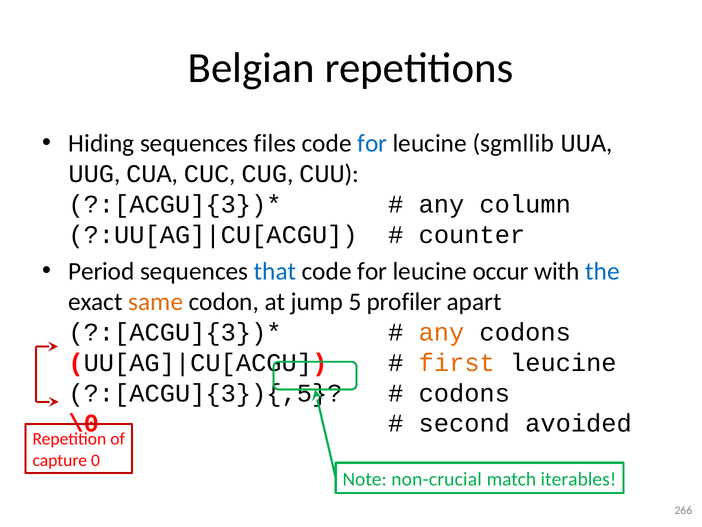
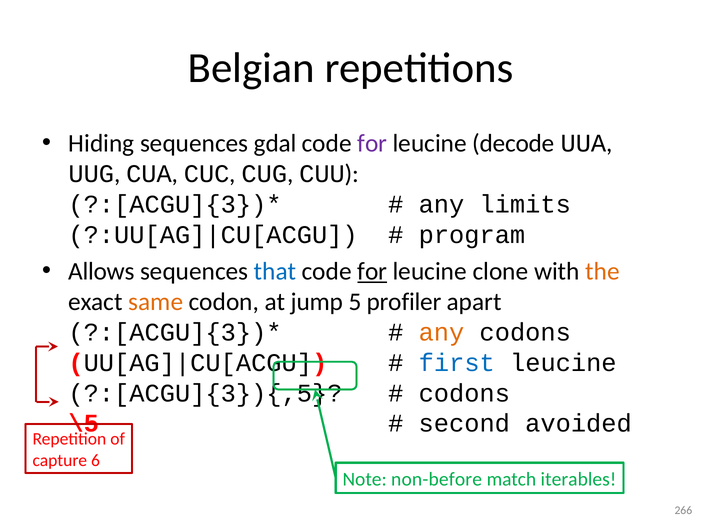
files: files -> gdal
for at (372, 143) colour: blue -> purple
sgmllib: sgmllib -> decode
column: column -> limits
counter: counter -> program
Period: Period -> Allows
for at (372, 271) underline: none -> present
occur: occur -> clone
the colour: blue -> orange
first colour: orange -> blue
\0: \0 -> \5
0: 0 -> 6
non-crucial: non-crucial -> non-before
